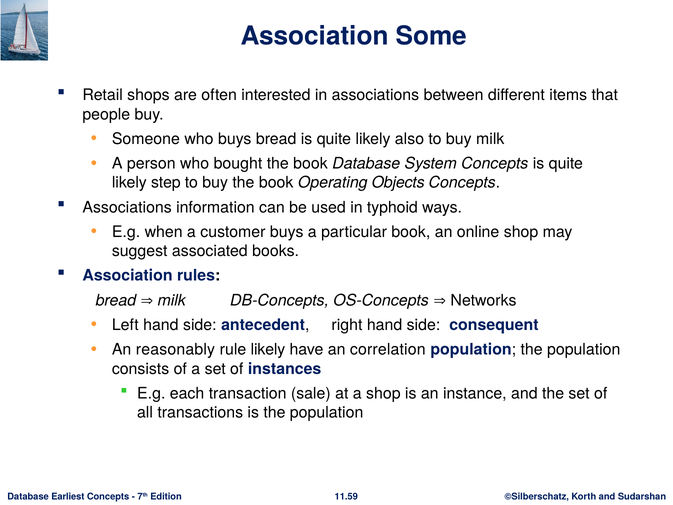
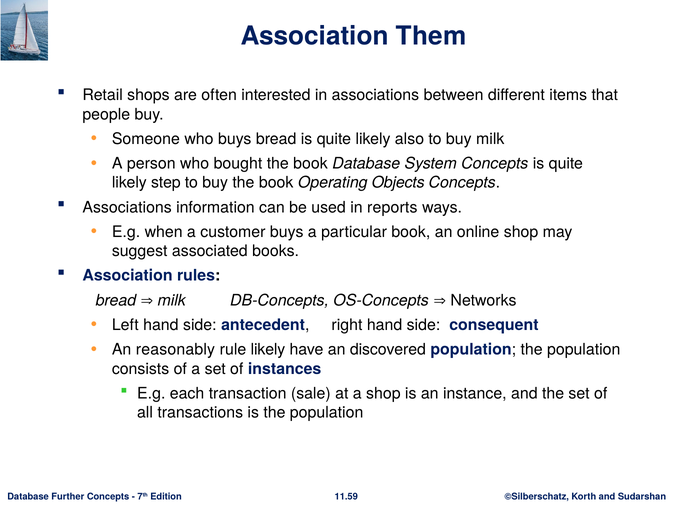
Some: Some -> Them
typhoid: typhoid -> reports
correlation: correlation -> discovered
Earliest: Earliest -> Further
